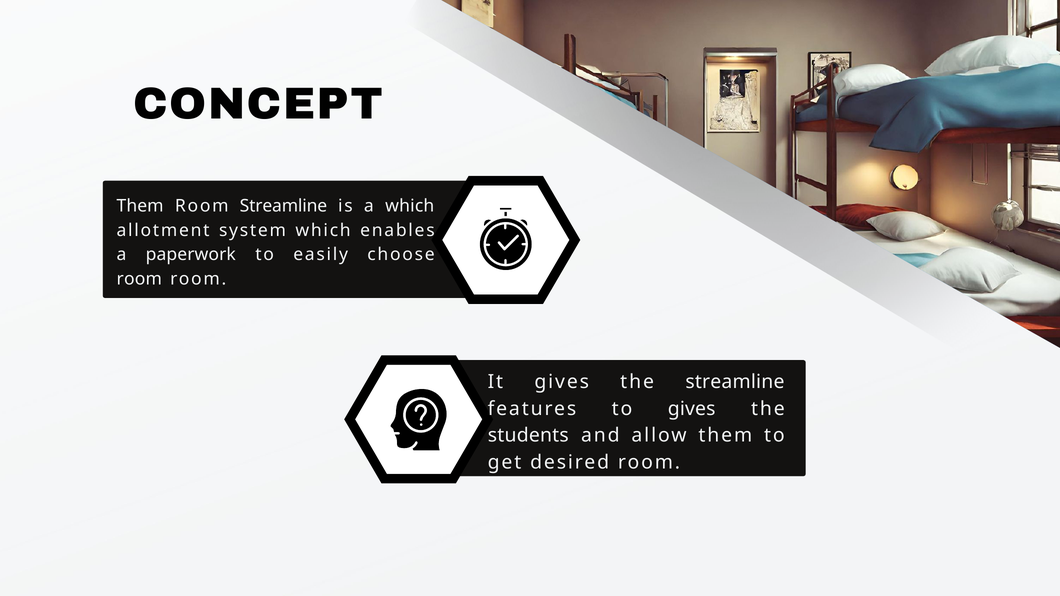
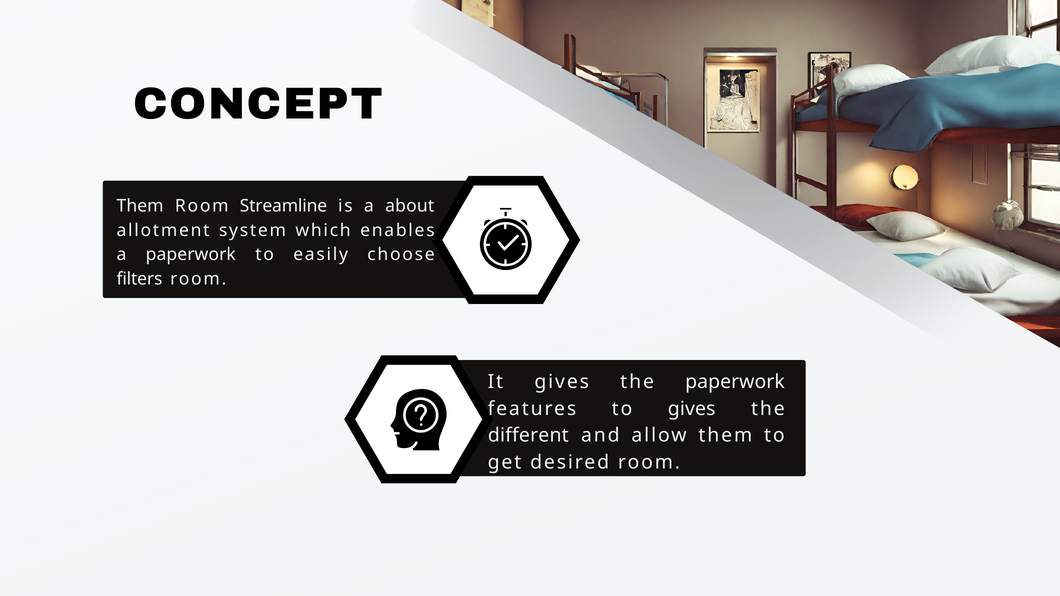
a which: which -> about
room at (139, 279): room -> filters
the streamline: streamline -> paperwork
students: students -> different
